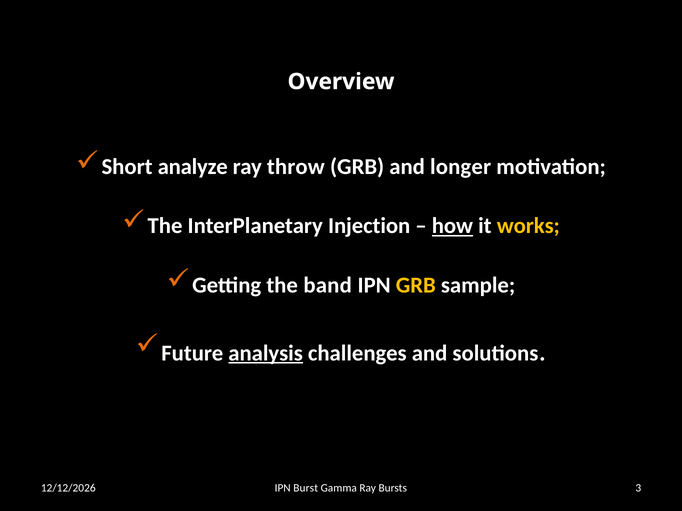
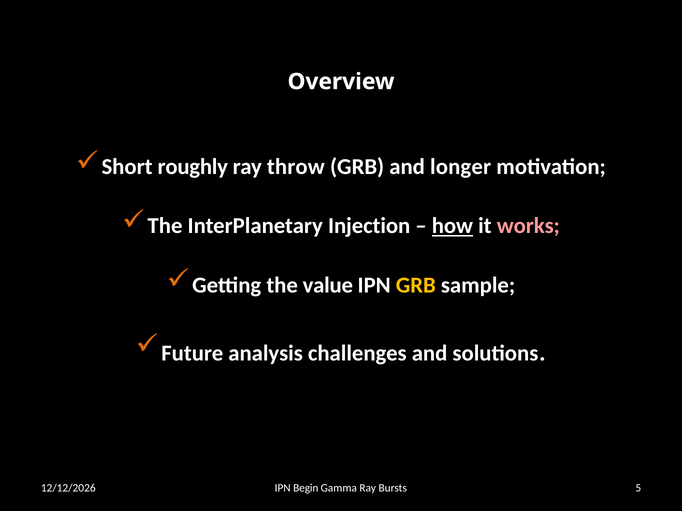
analyze: analyze -> roughly
works colour: yellow -> pink
band: band -> value
analysis underline: present -> none
Burst: Burst -> Begin
3: 3 -> 5
